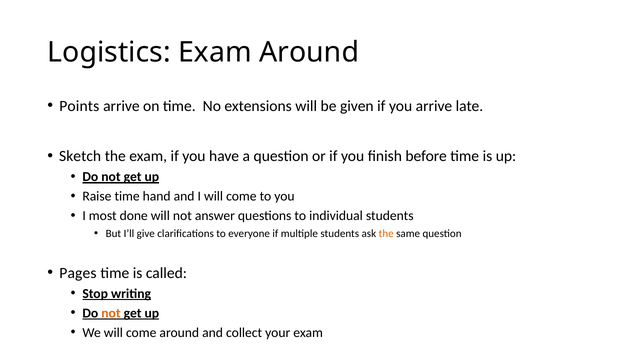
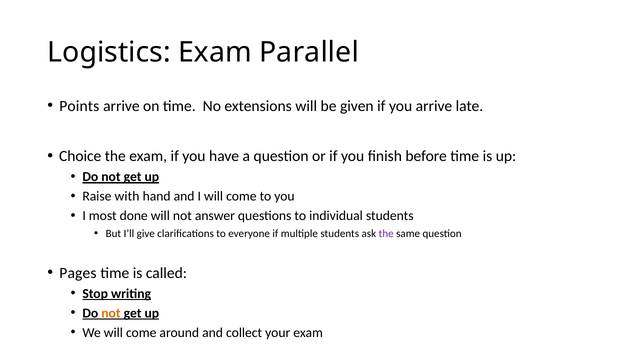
Exam Around: Around -> Parallel
Sketch: Sketch -> Choice
Raise time: time -> with
the at (386, 234) colour: orange -> purple
